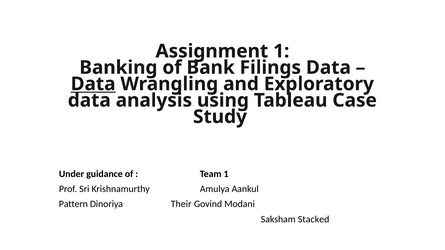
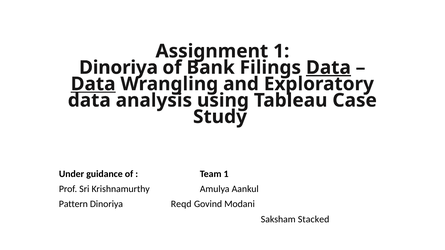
Banking at (118, 68): Banking -> Dinoriya
Data at (328, 68) underline: none -> present
Their: Their -> Reqd
